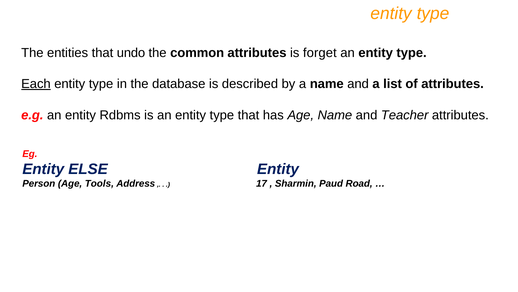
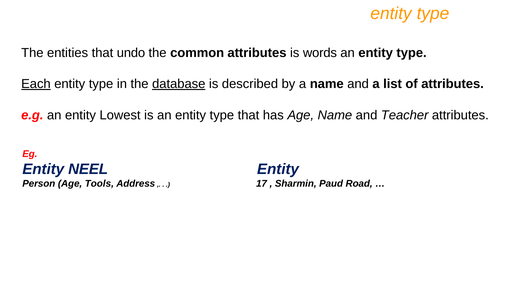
forget: forget -> words
database underline: none -> present
Rdbms: Rdbms -> Lowest
ELSE: ELSE -> NEEL
